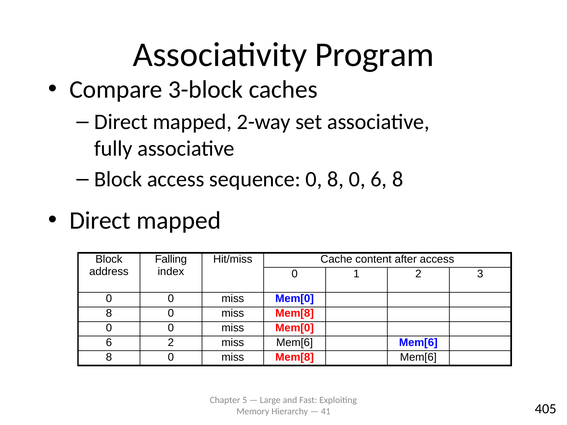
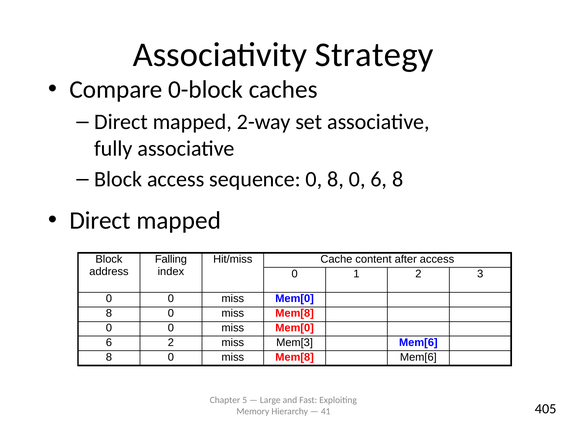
Program: Program -> Strategy
3-block: 3-block -> 0-block
miss Mem[6: Mem[6 -> Mem[3
